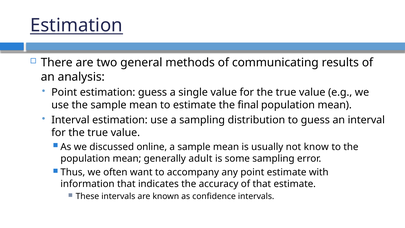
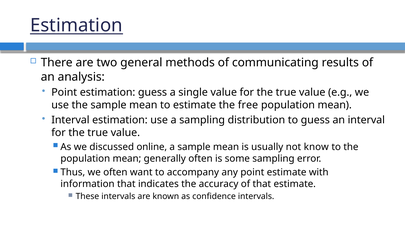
final: final -> free
generally adult: adult -> often
